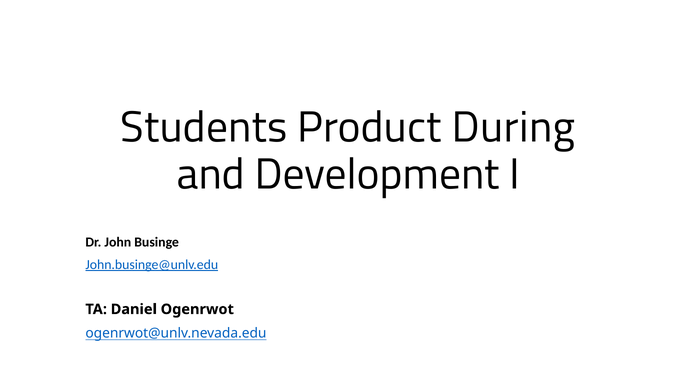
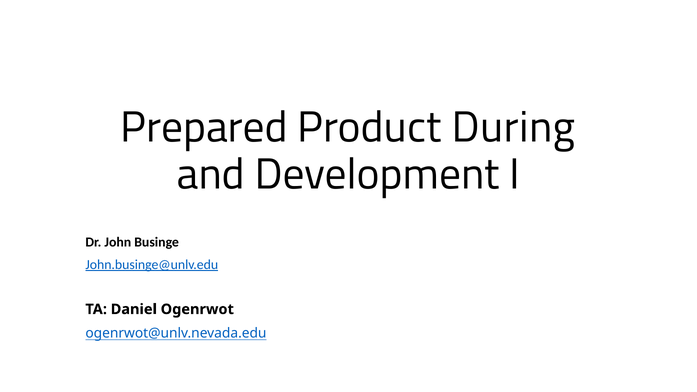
Students: Students -> Prepared
